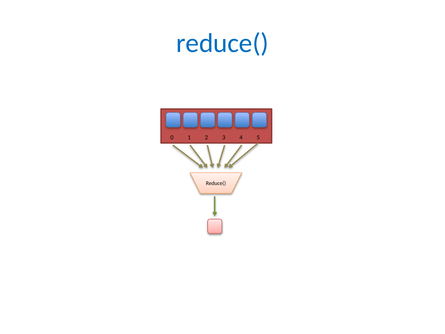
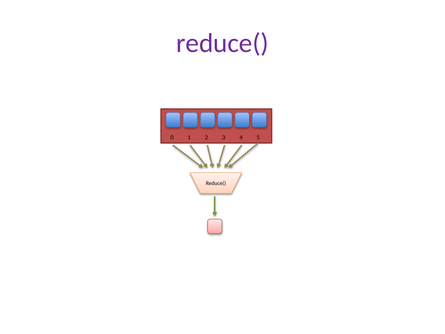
reduce( at (222, 43) colour: blue -> purple
